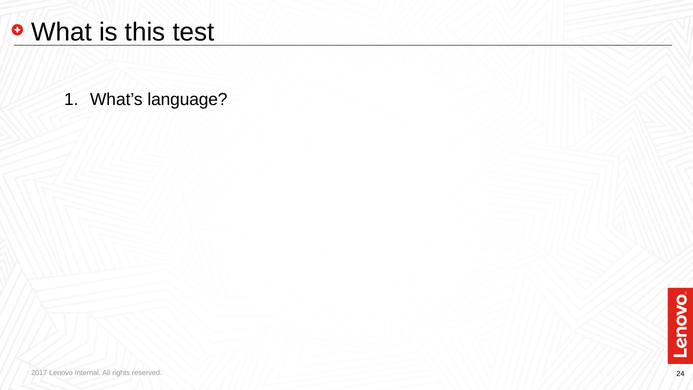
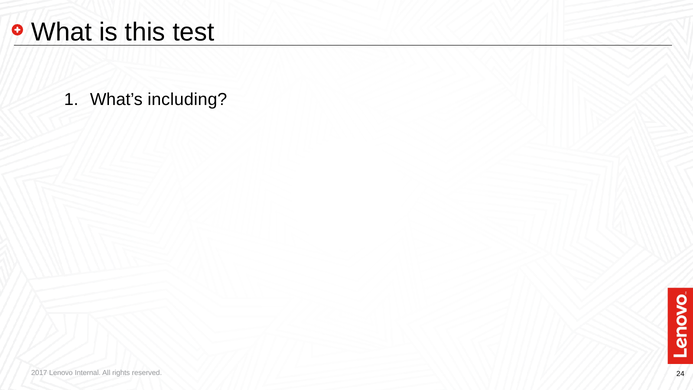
language: language -> including
